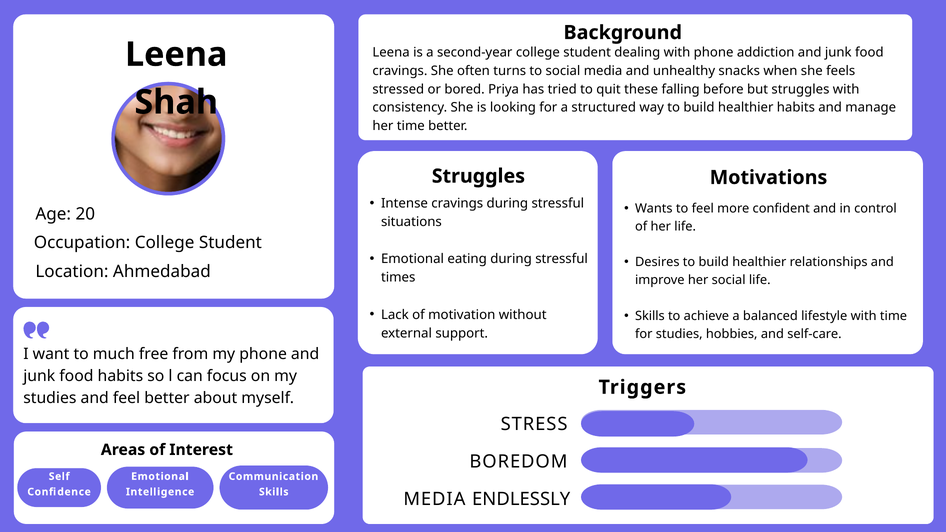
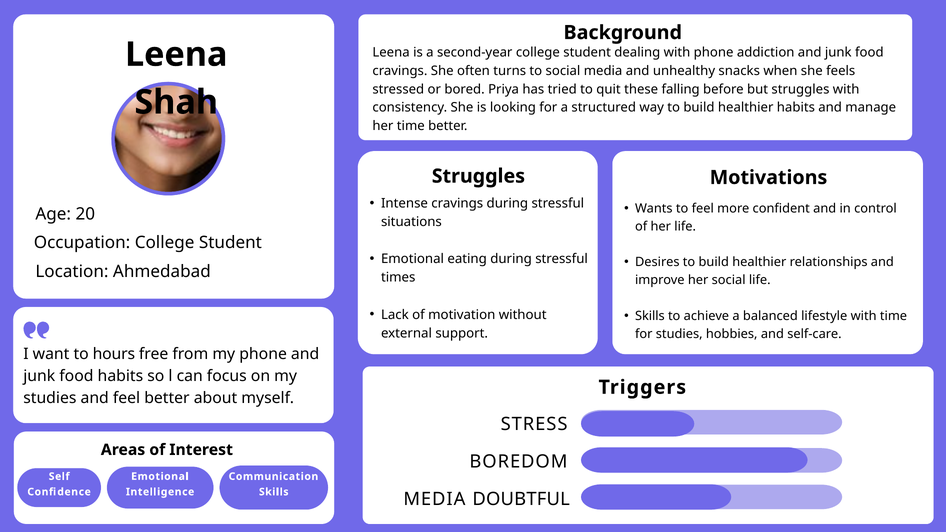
much: much -> hours
ENDLESSLY: ENDLESSLY -> DOUBTFUL
